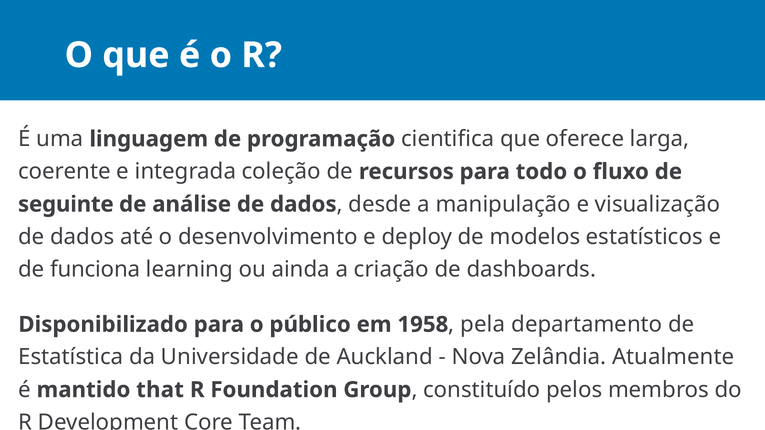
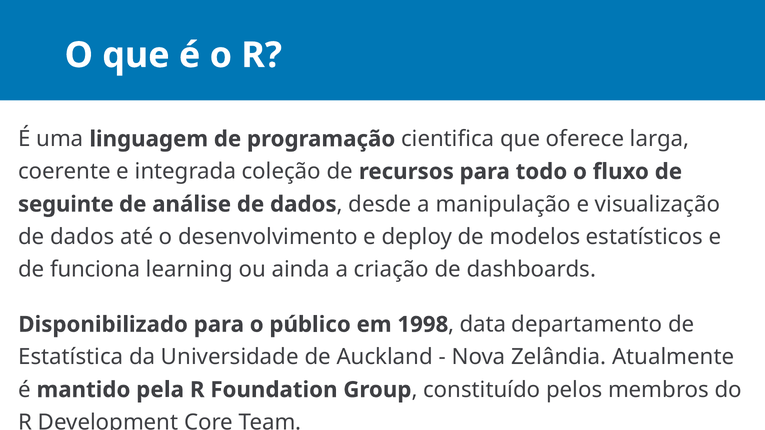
1958: 1958 -> 1998
pela: pela -> data
that: that -> pela
